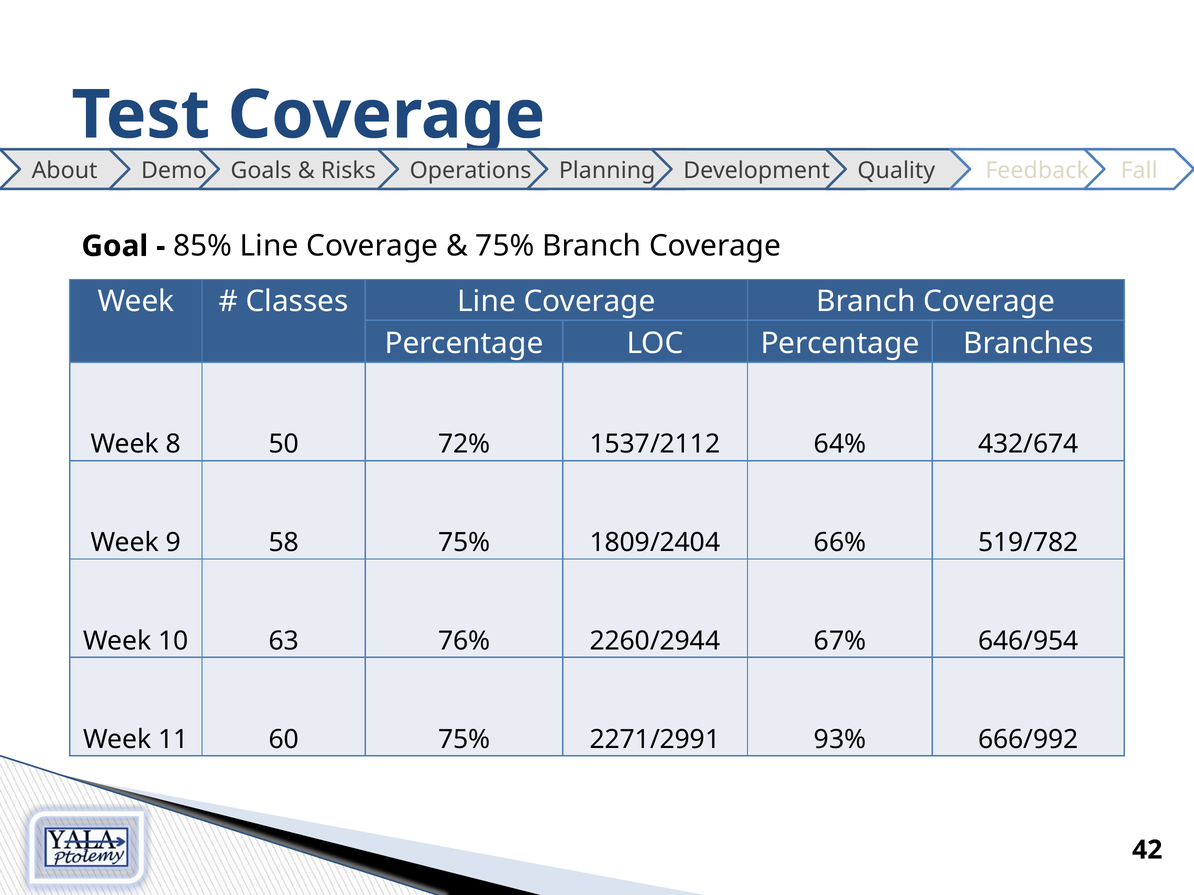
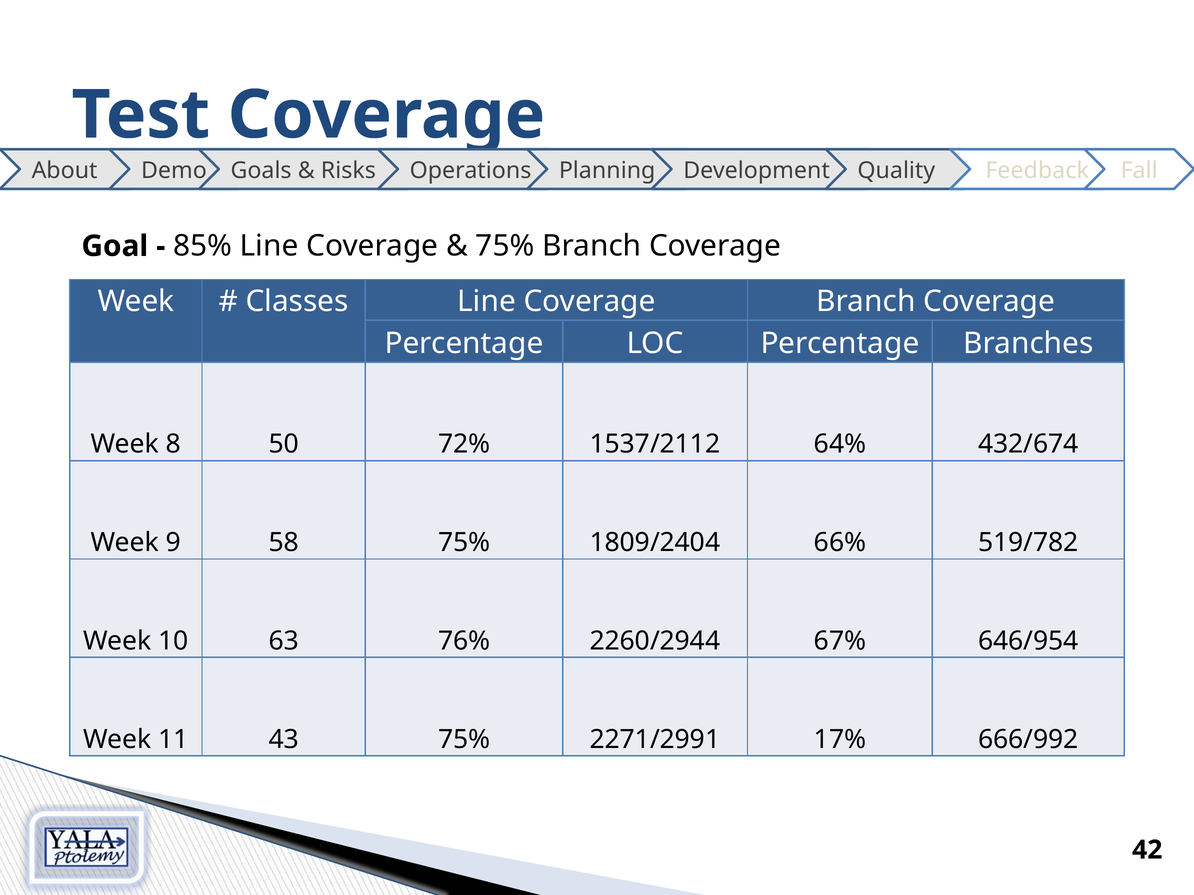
60: 60 -> 43
93%: 93% -> 17%
